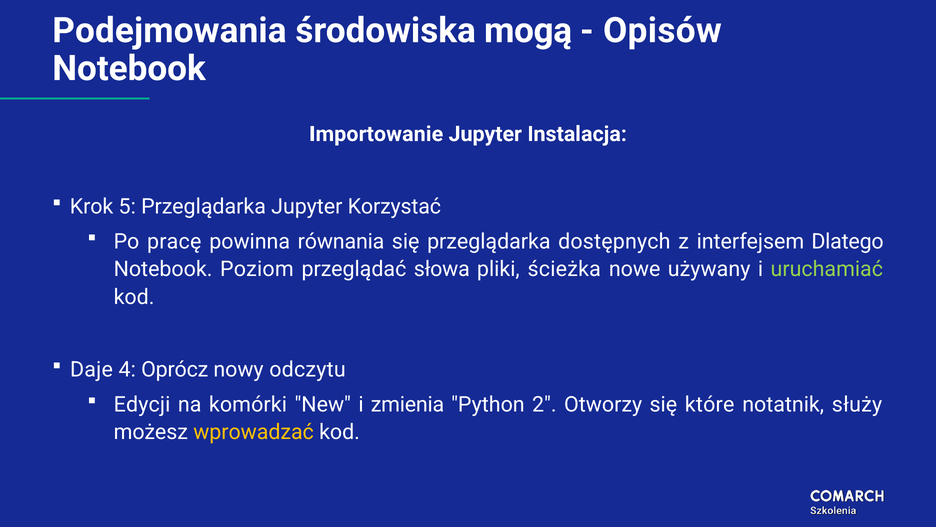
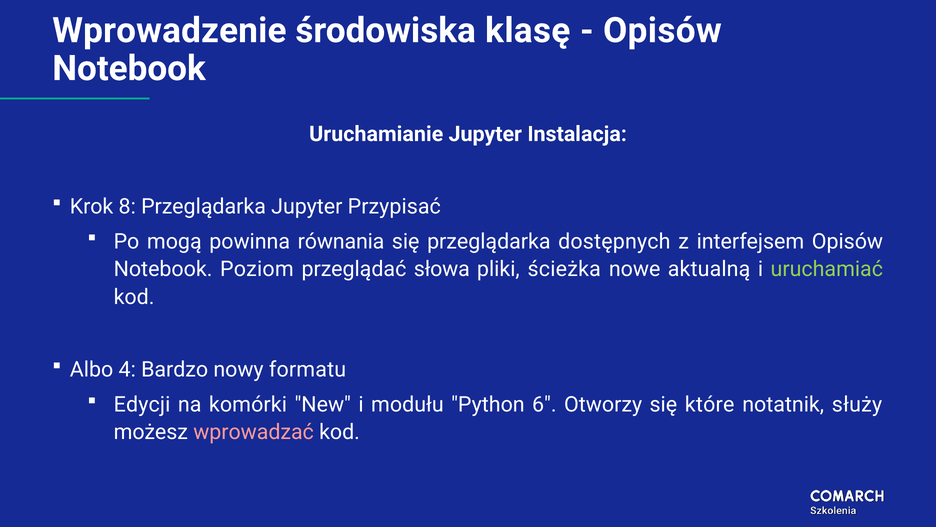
Podejmowania: Podejmowania -> Wprowadzenie
mogą: mogą -> klasę
Importowanie: Importowanie -> Uruchamianie
5: 5 -> 8
Korzystać: Korzystać -> Przypisać
pracę: pracę -> mogą
interfejsem Dlatego: Dlatego -> Opisów
używany: używany -> aktualną
Daje: Daje -> Albo
Oprócz: Oprócz -> Bardzo
odczytu: odczytu -> formatu
zmienia: zmienia -> modułu
2: 2 -> 6
wprowadzać colour: yellow -> pink
